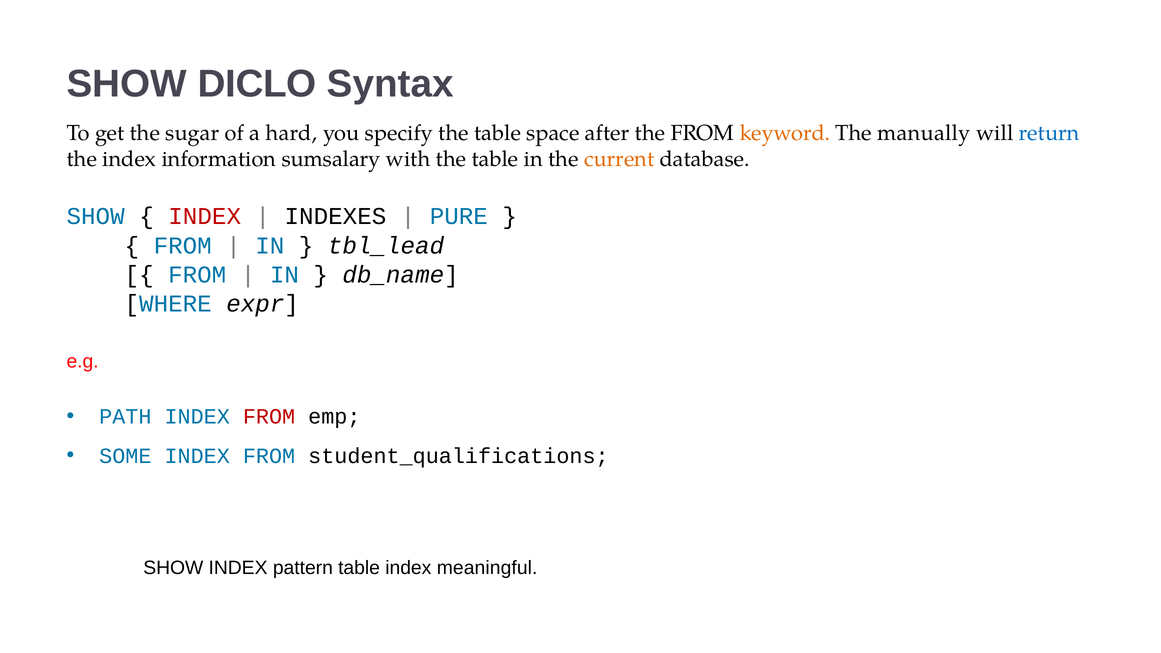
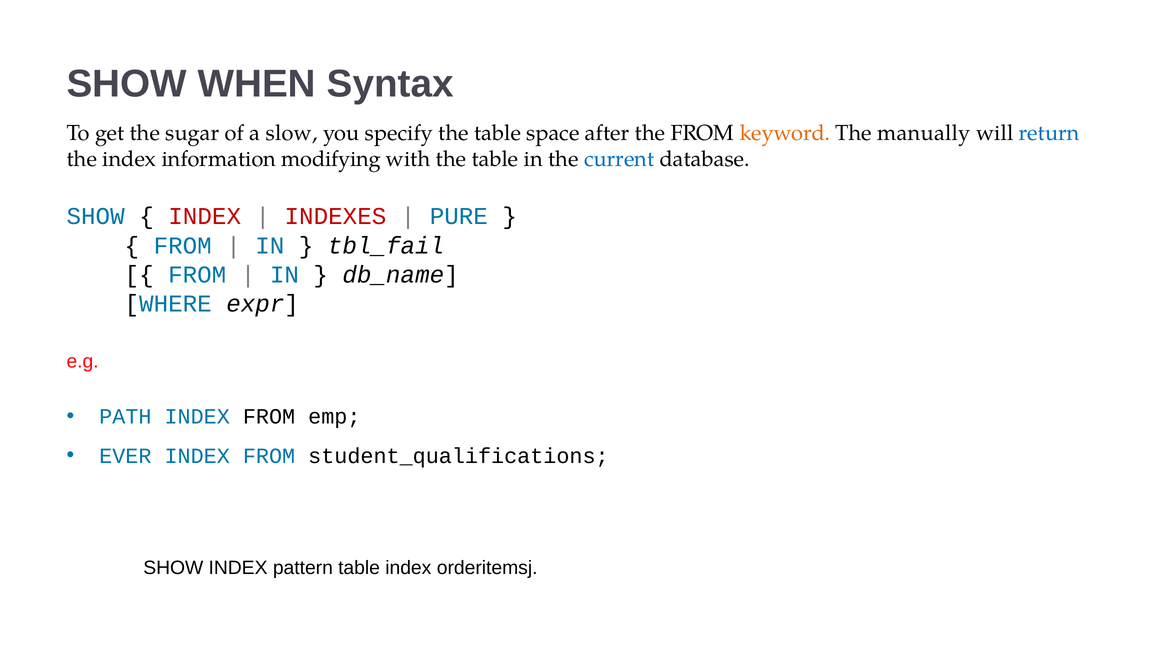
DICLO: DICLO -> WHEN
hard: hard -> slow
sumsalary: sumsalary -> modifying
current colour: orange -> blue
INDEXES colour: black -> red
tbl_lead: tbl_lead -> tbl_fail
FROM at (269, 417) colour: red -> black
SOME: SOME -> EVER
meaningful: meaningful -> orderitemsj
